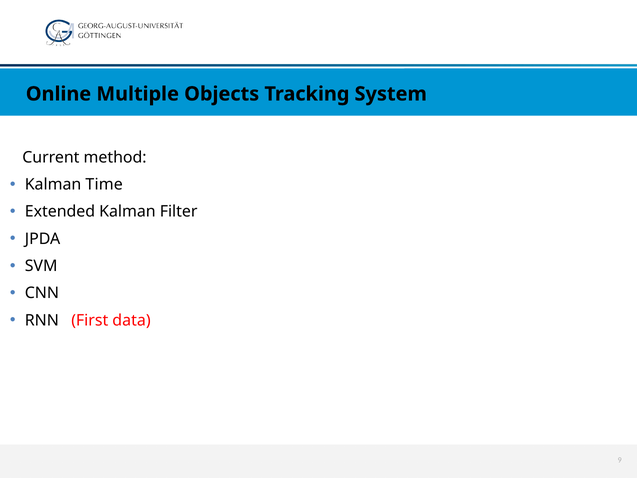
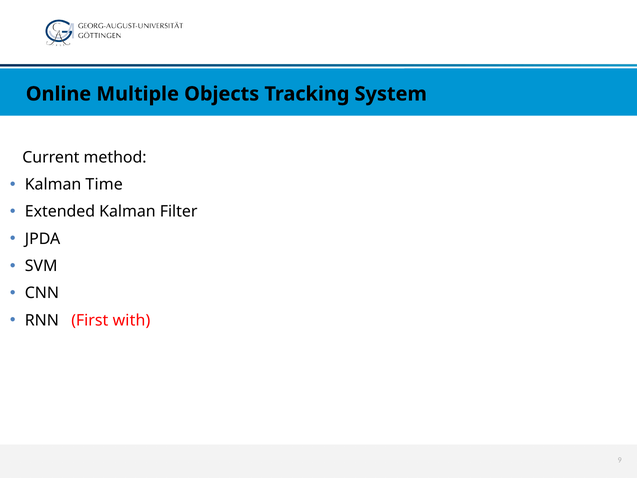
data: data -> with
